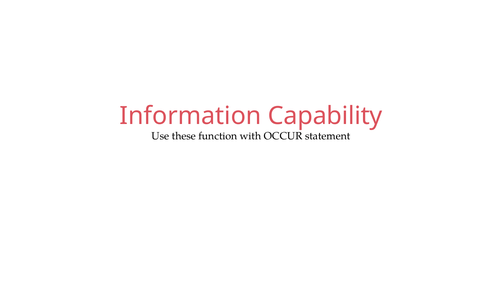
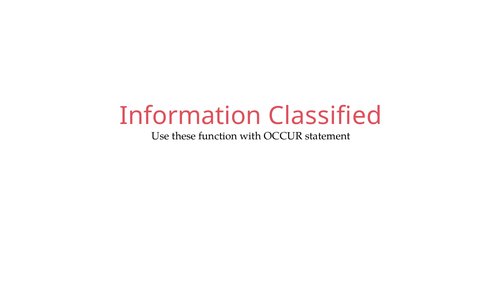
Capability: Capability -> Classified
